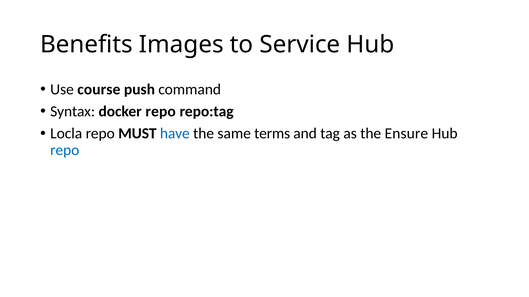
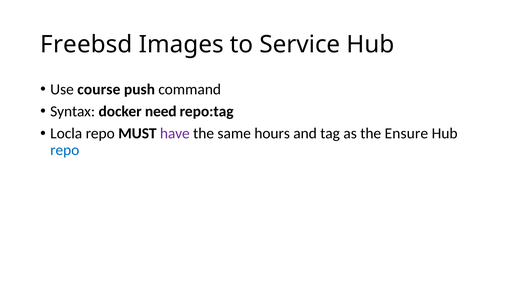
Benefits: Benefits -> Freebsd
docker repo: repo -> need
have colour: blue -> purple
terms: terms -> hours
